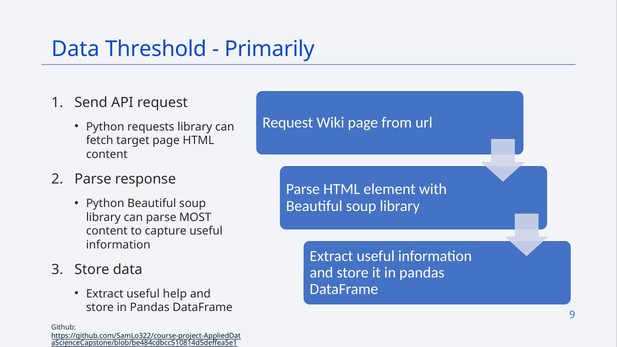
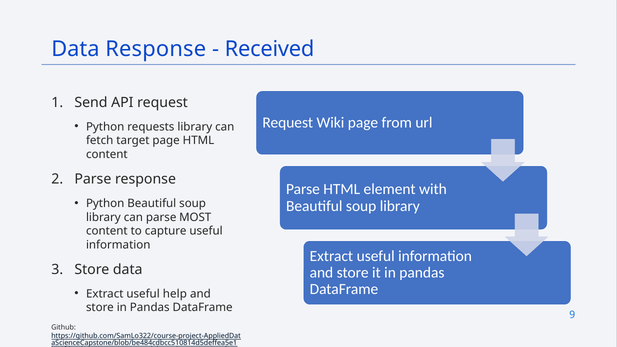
Data Threshold: Threshold -> Response
Primarily: Primarily -> Received
